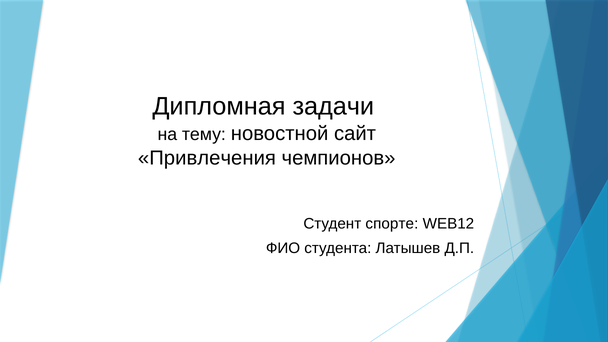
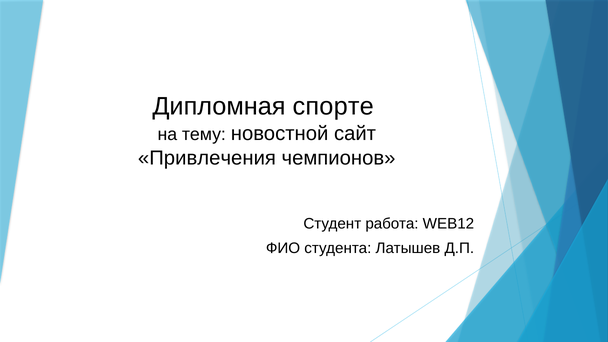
задачи: задачи -> спорте
спорте: спорте -> работа
